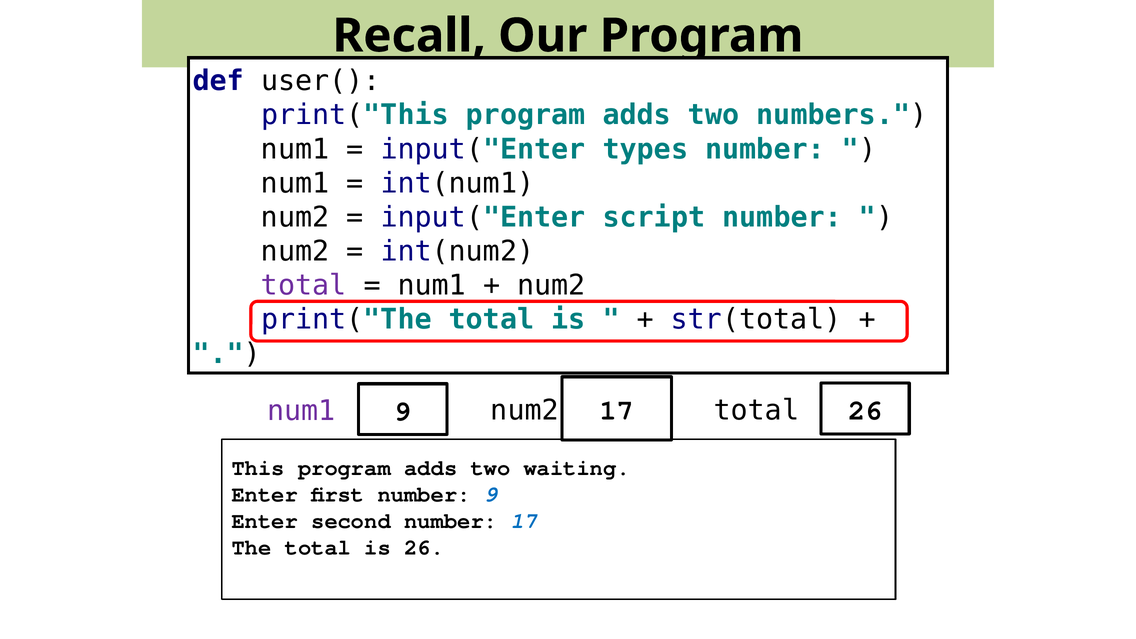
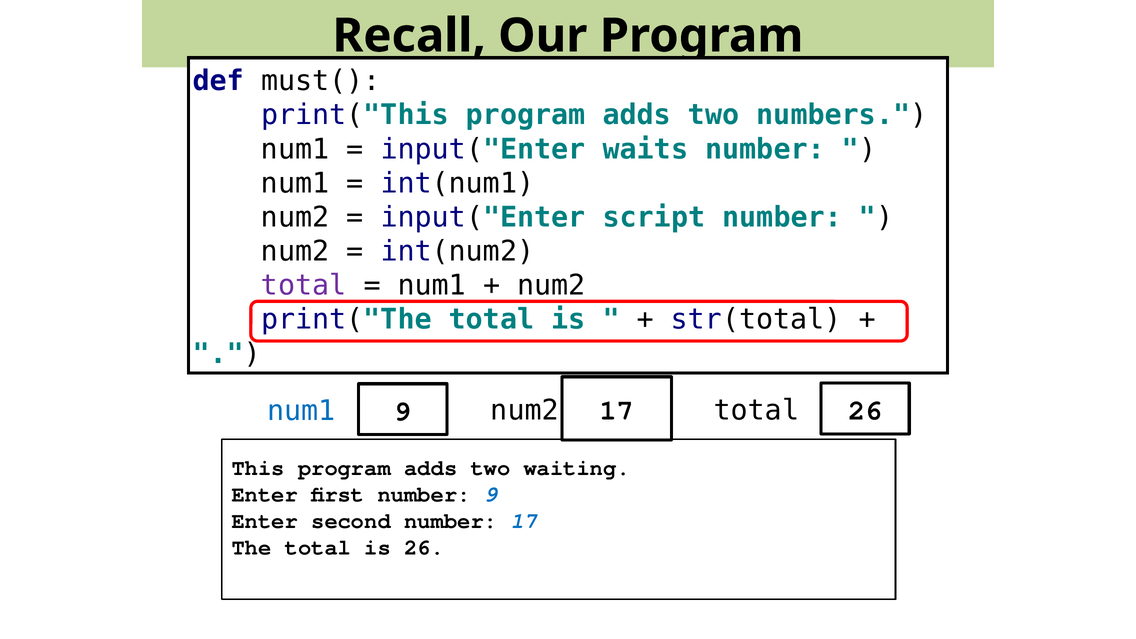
user(: user( -> must(
types: types -> waits
num1 at (301, 411) colour: purple -> blue
